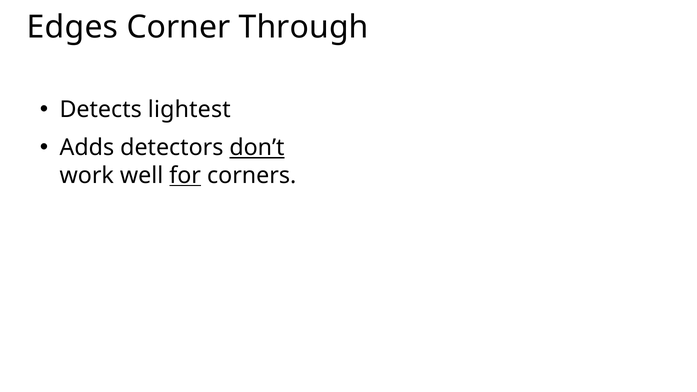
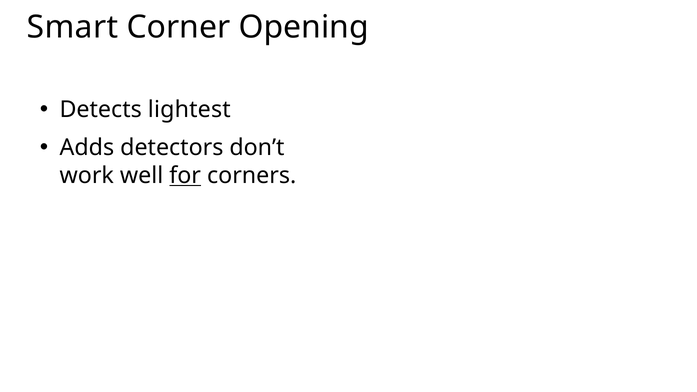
Edges: Edges -> Smart
Through: Through -> Opening
don’t underline: present -> none
